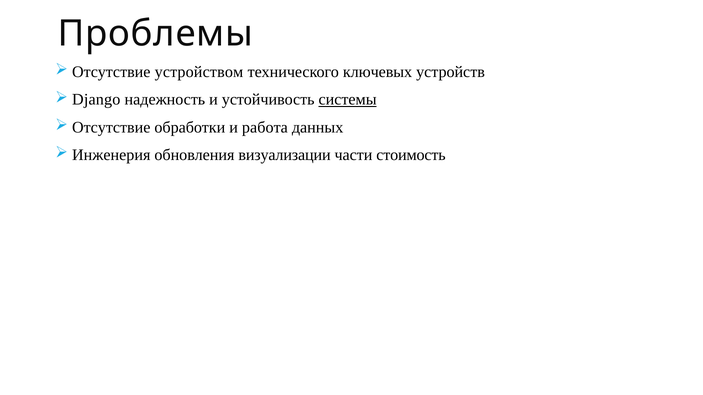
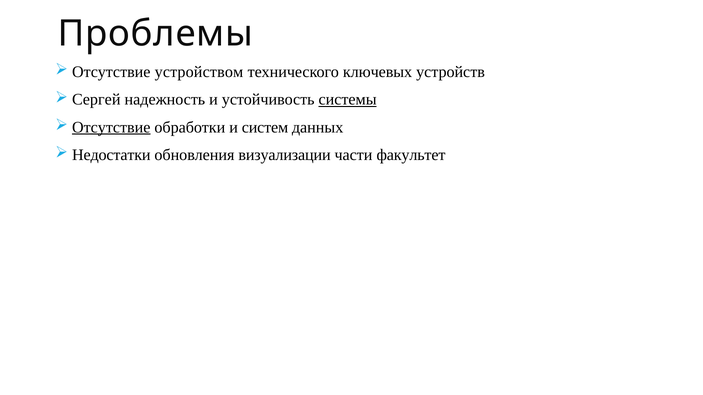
Django: Django -> Сергей
Отсутствие at (111, 127) underline: none -> present
работа: работа -> систем
Инженерия: Инженерия -> Недостатки
стоимость: стоимость -> факультет
